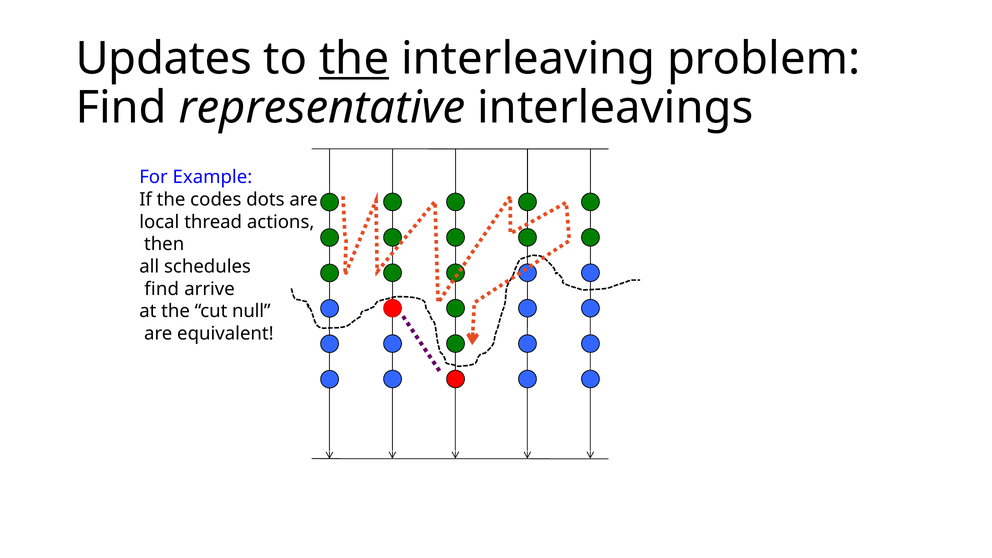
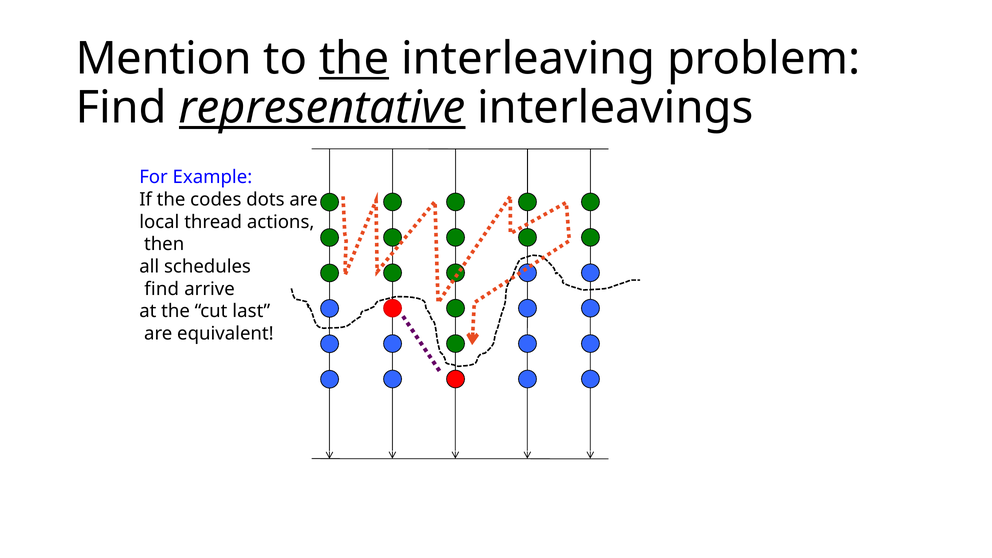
Updates: Updates -> Mention
representative underline: none -> present
null: null -> last
